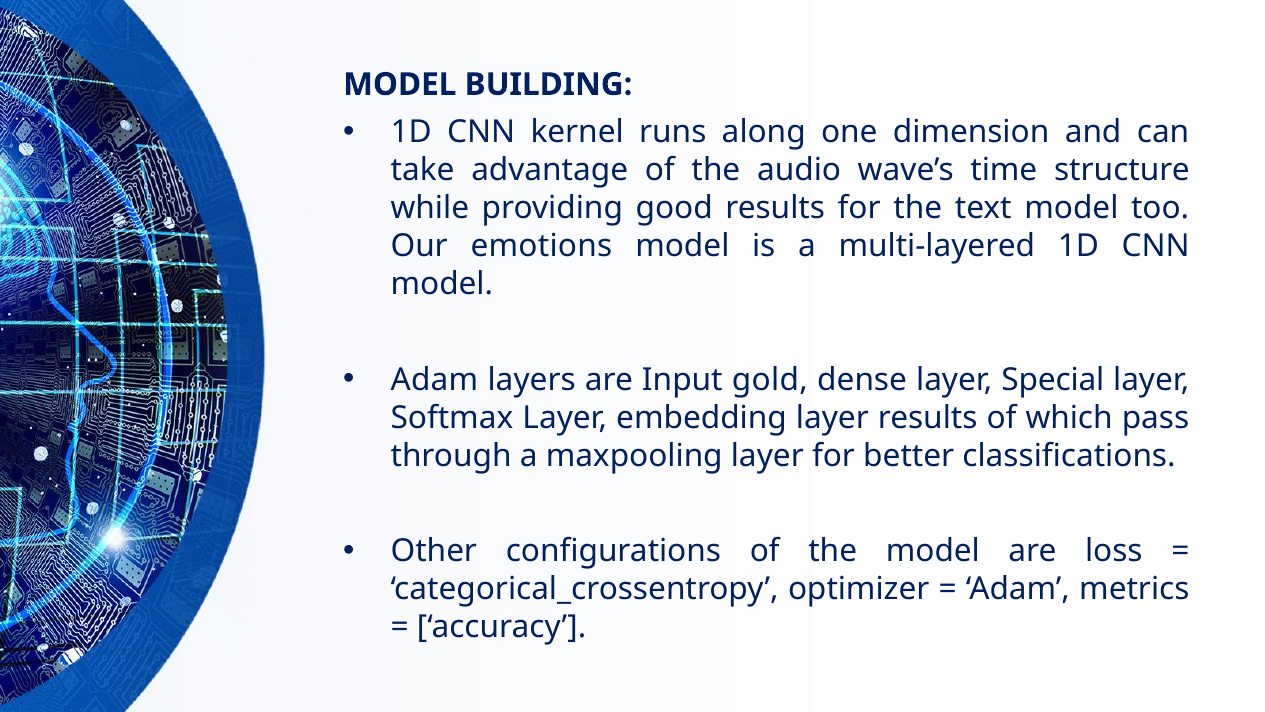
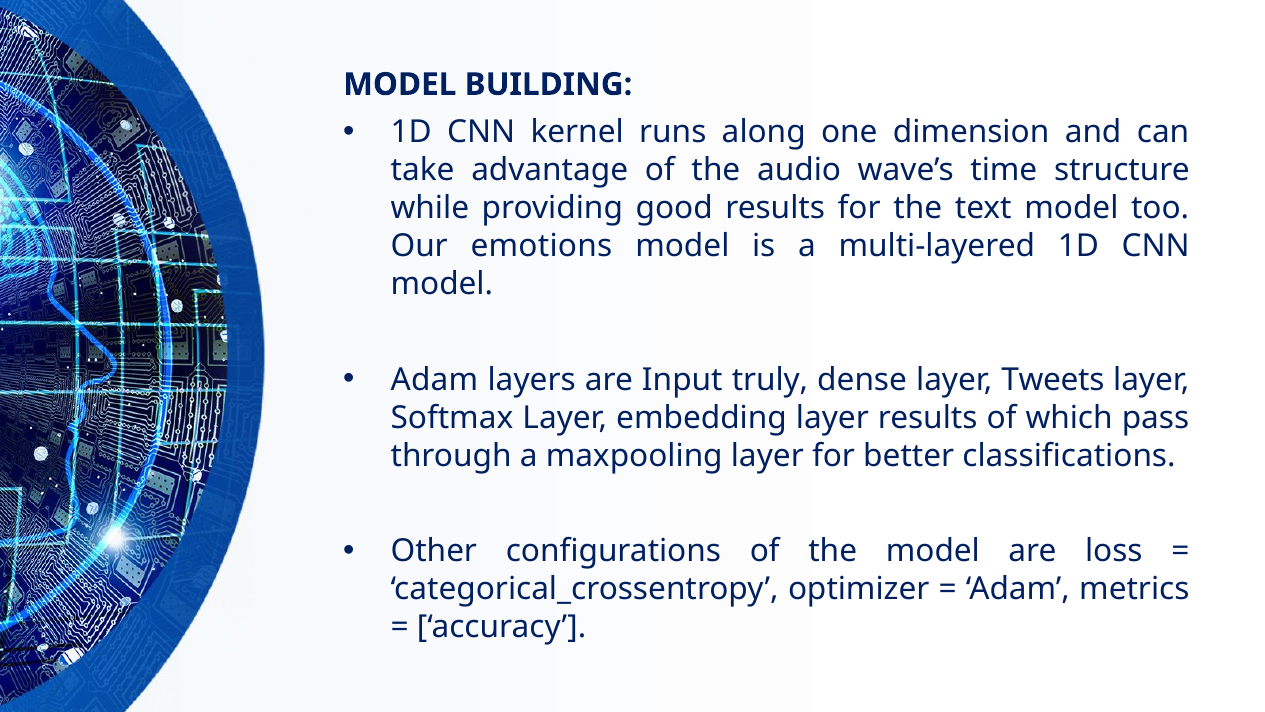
gold: gold -> truly
Special: Special -> Tweets
